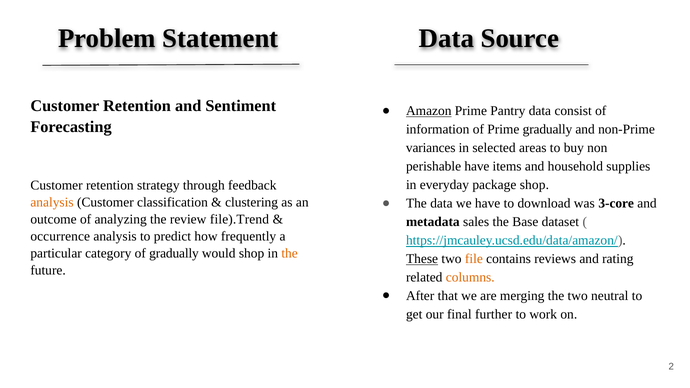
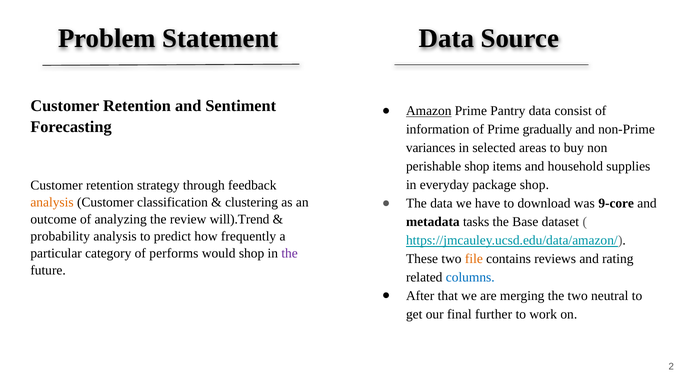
perishable have: have -> shop
3-core: 3-core -> 9-core
file).Trend: file).Trend -> will).Trend
sales: sales -> tasks
occurrence: occurrence -> probability
of gradually: gradually -> performs
the at (290, 254) colour: orange -> purple
These underline: present -> none
columns colour: orange -> blue
